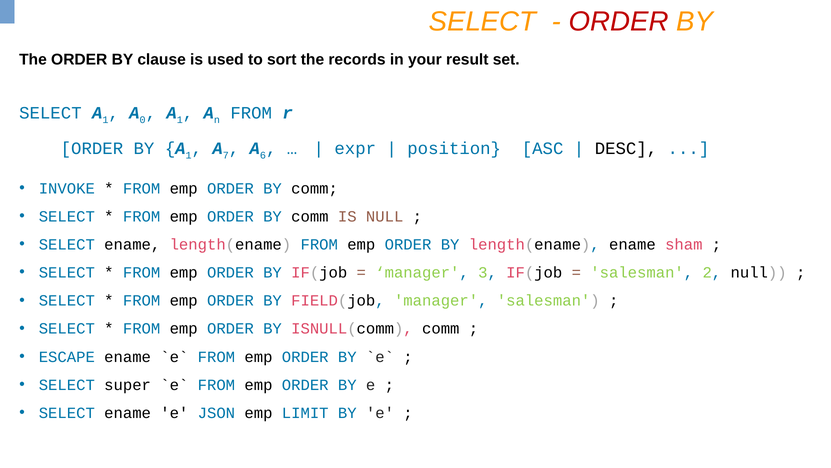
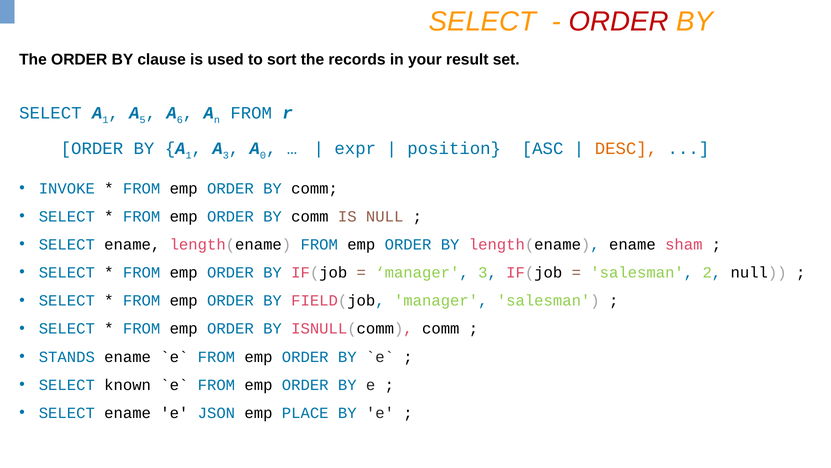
0: 0 -> 5
1 at (180, 120): 1 -> 6
7 at (226, 155): 7 -> 3
6: 6 -> 0
DESC colour: black -> orange
ESCAPE: ESCAPE -> STANDS
super: super -> known
LIMIT: LIMIT -> PLACE
